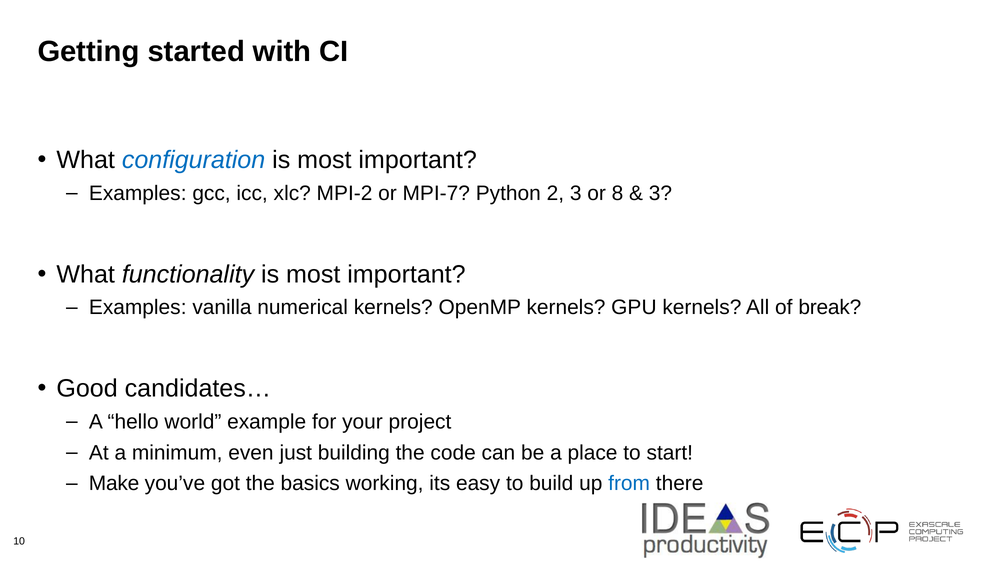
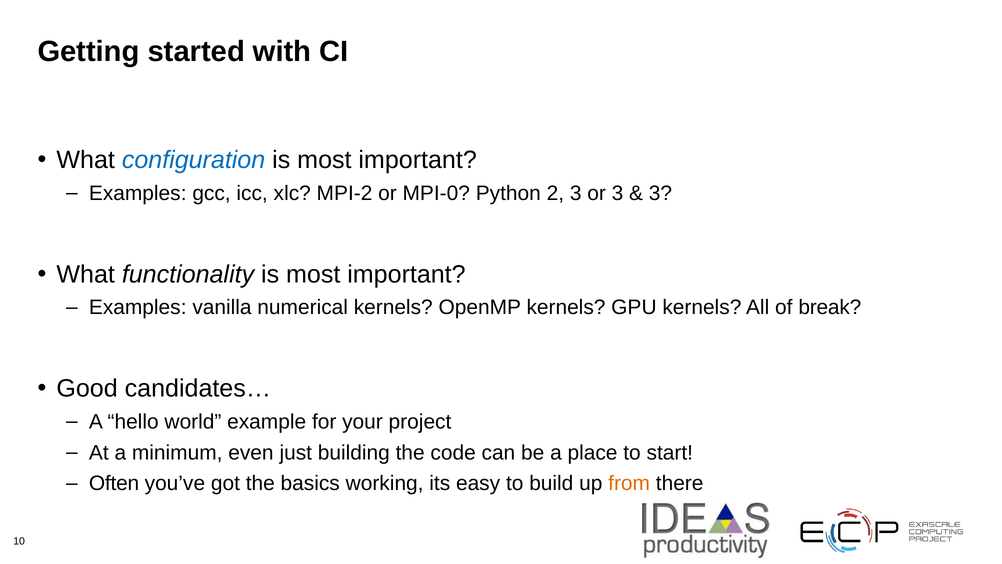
MPI-7: MPI-7 -> MPI-0
or 8: 8 -> 3
Make: Make -> Often
from colour: blue -> orange
